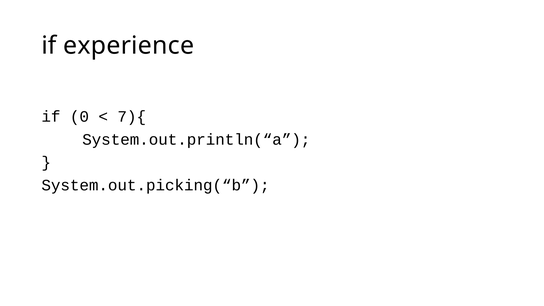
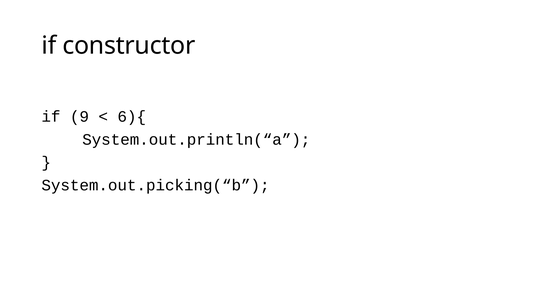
experience: experience -> constructor
0: 0 -> 9
7){: 7){ -> 6){
